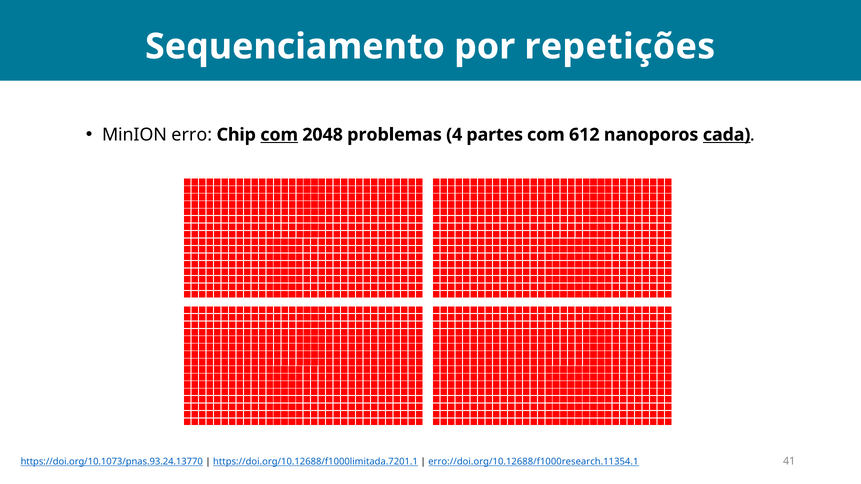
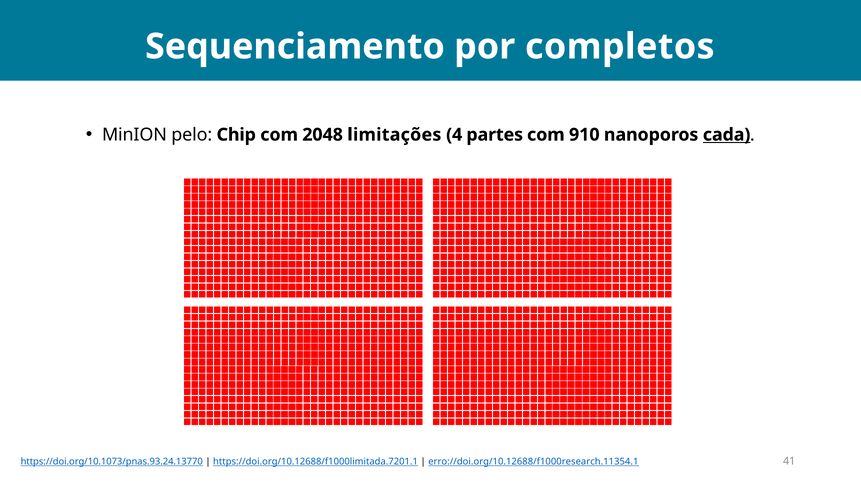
repetições: repetições -> completos
erro: erro -> pelo
com at (279, 135) underline: present -> none
problemas: problemas -> limitações
612: 612 -> 910
